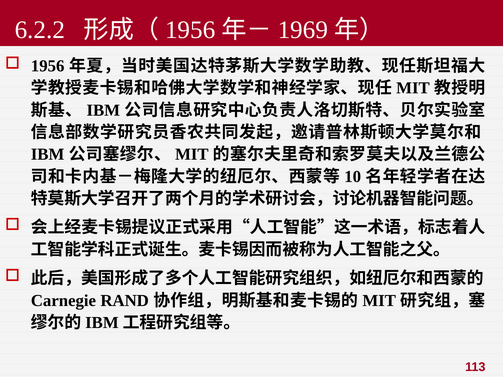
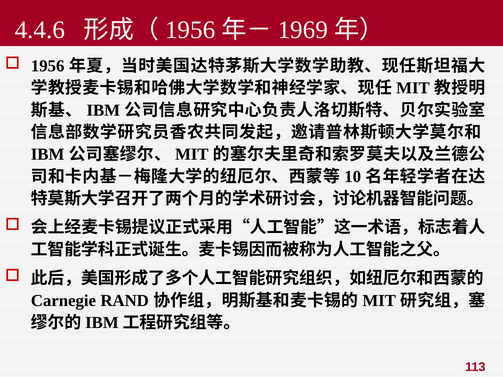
6.2.2: 6.2.2 -> 4.4.6
